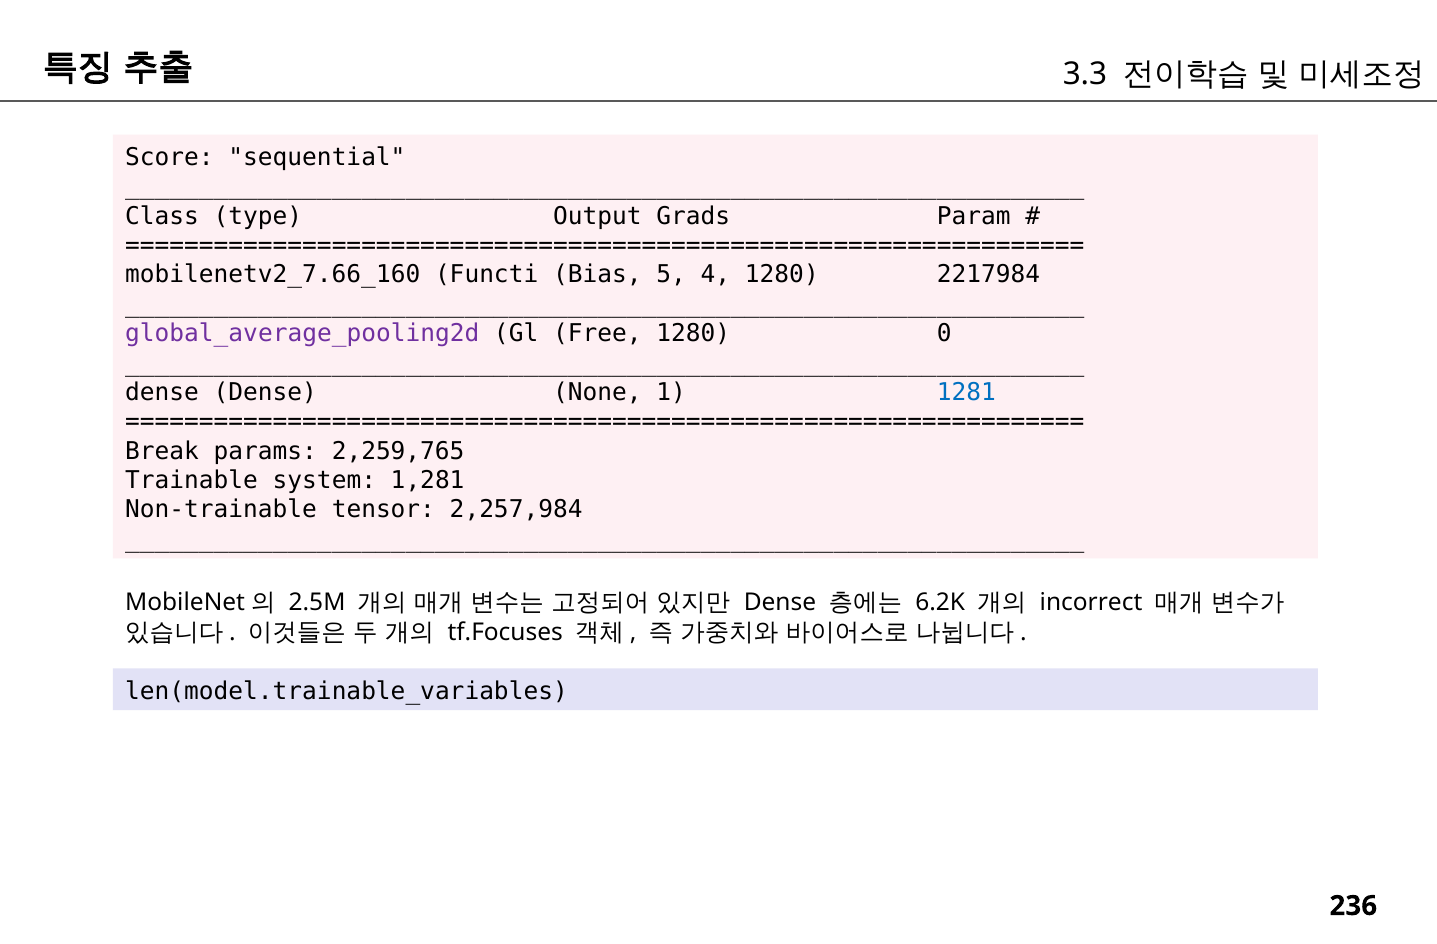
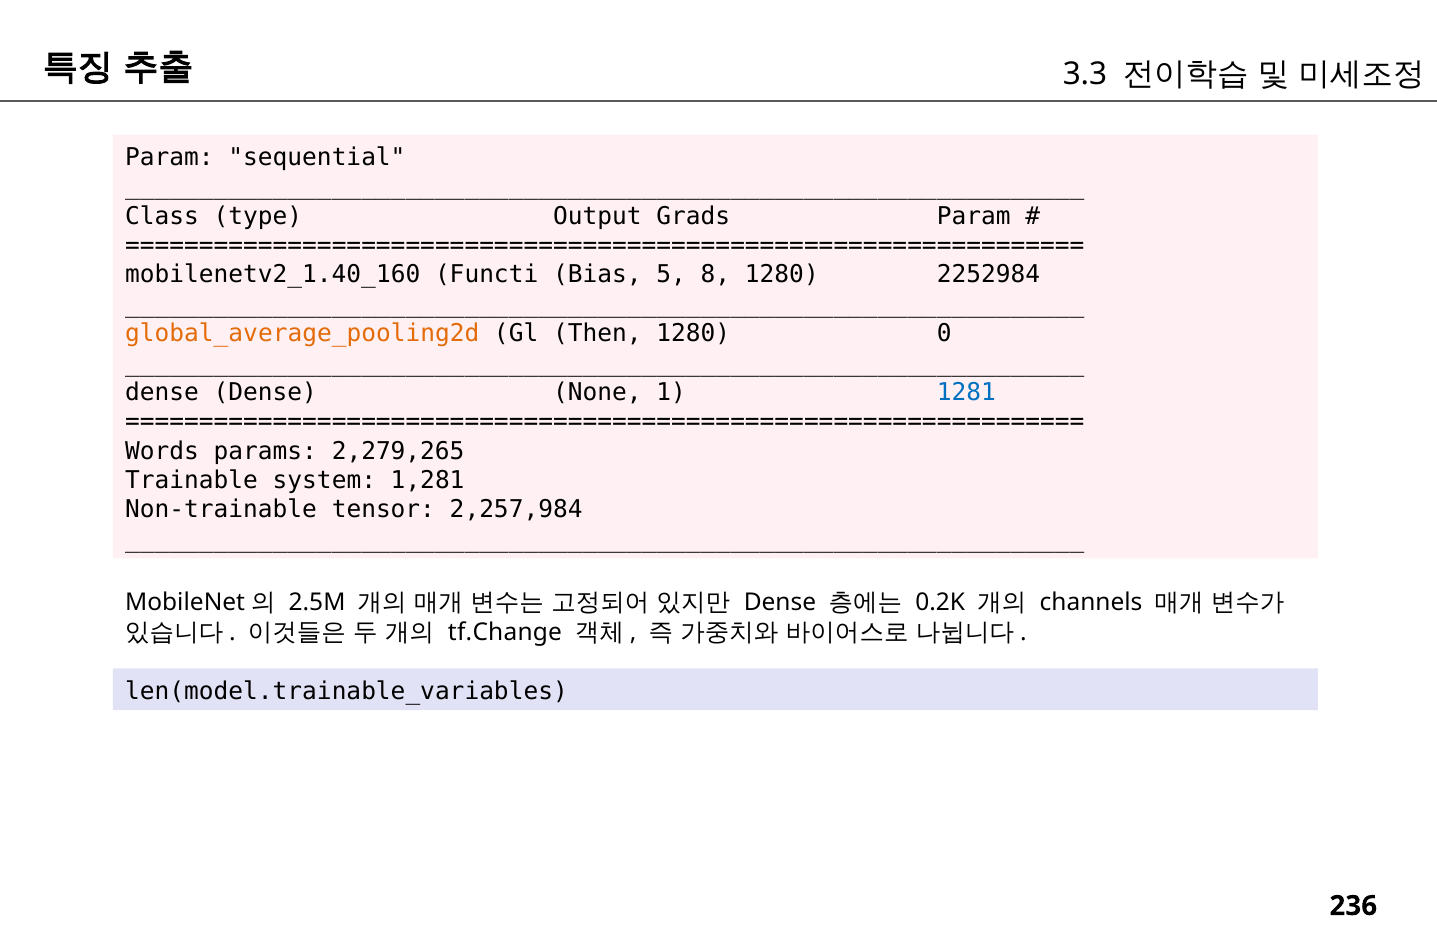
Score at (169, 157): Score -> Param
mobilenetv2_7.66_160: mobilenetv2_7.66_160 -> mobilenetv2_1.40_160
4: 4 -> 8
2217984: 2217984 -> 2252984
global_average_pooling2d colour: purple -> orange
Free: Free -> Then
Break: Break -> Words
2,259,765: 2,259,765 -> 2,279,265
6.2K: 6.2K -> 0.2K
incorrect: incorrect -> channels
tf.Focuses: tf.Focuses -> tf.Change
